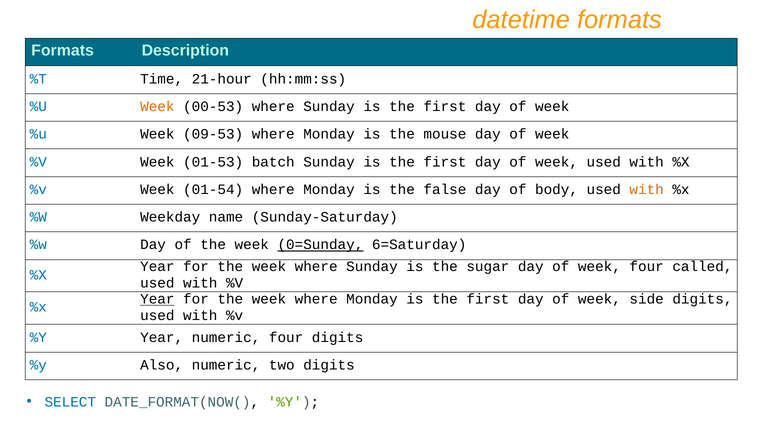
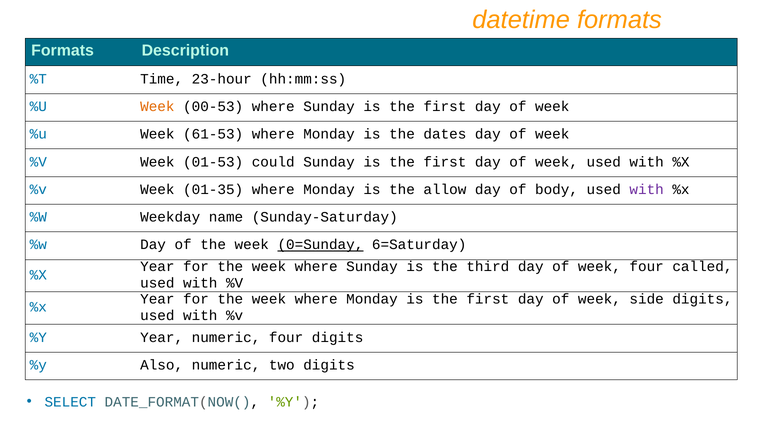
21-hour: 21-hour -> 23-hour
09-53: 09-53 -> 61-53
mouse: mouse -> dates
batch: batch -> could
01-54: 01-54 -> 01-35
false: false -> allow
with at (647, 190) colour: orange -> purple
sugar: sugar -> third
Year at (157, 299) underline: present -> none
